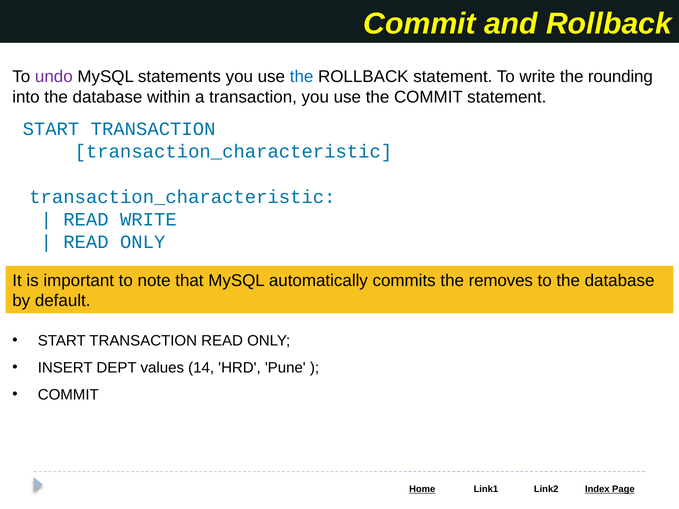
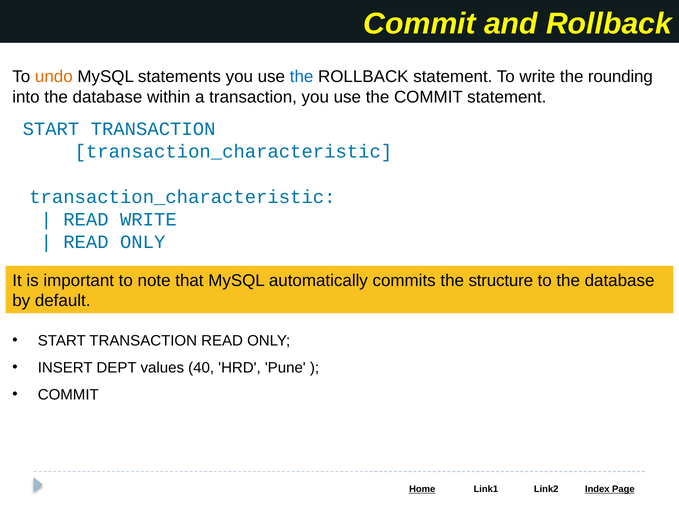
undo colour: purple -> orange
removes: removes -> structure
14: 14 -> 40
